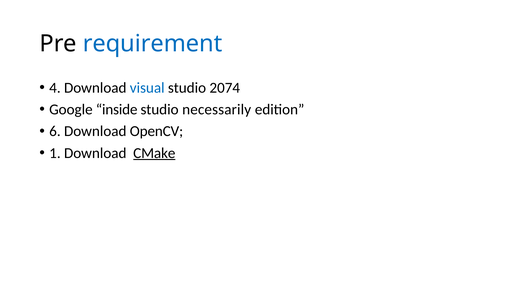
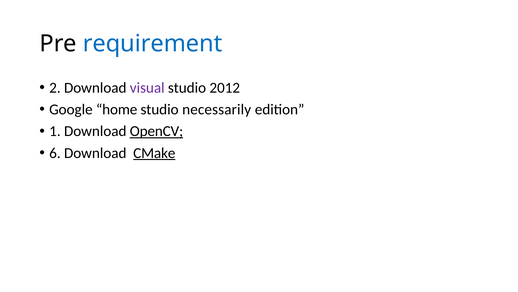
4: 4 -> 2
visual colour: blue -> purple
2074: 2074 -> 2012
inside: inside -> home
6: 6 -> 1
OpenCV underline: none -> present
1: 1 -> 6
